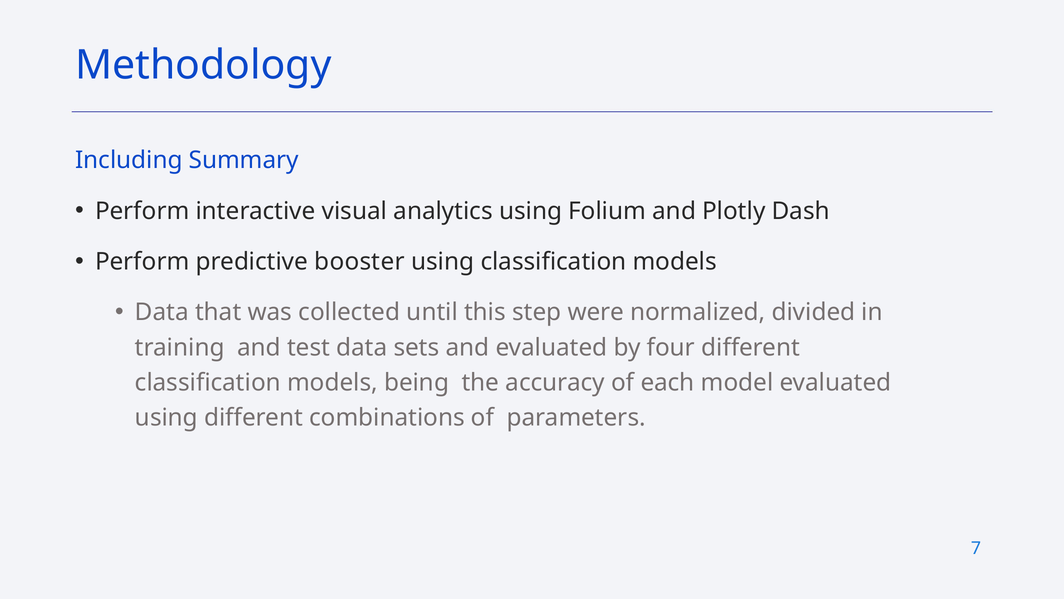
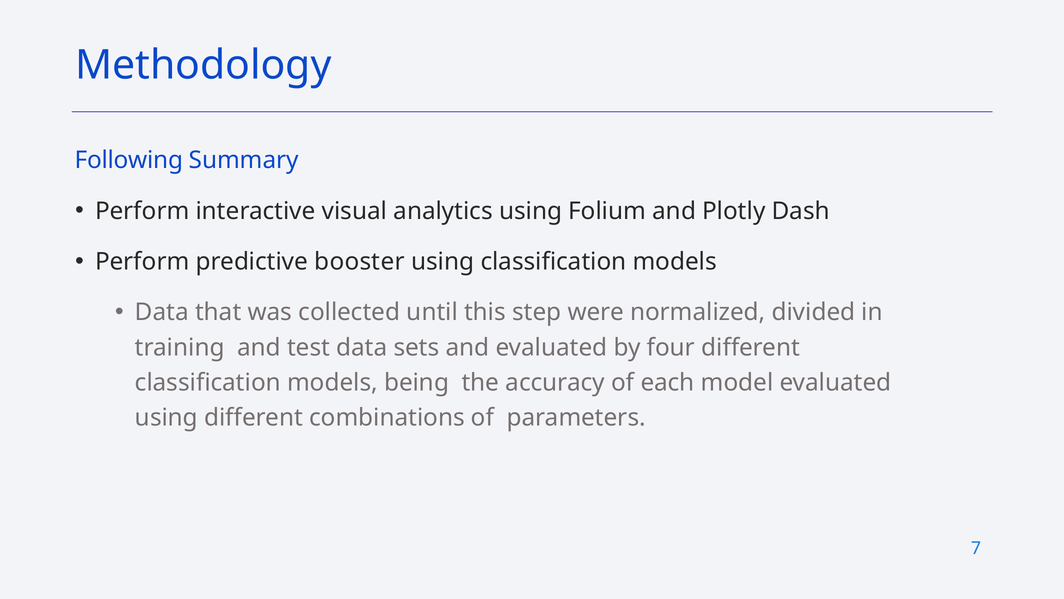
Including: Including -> Following
